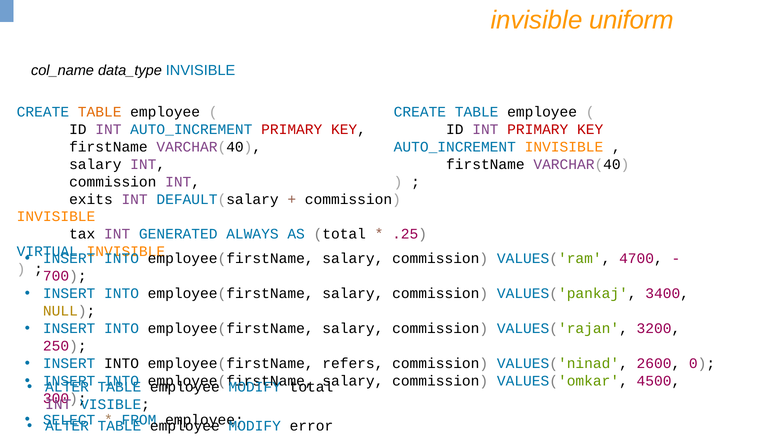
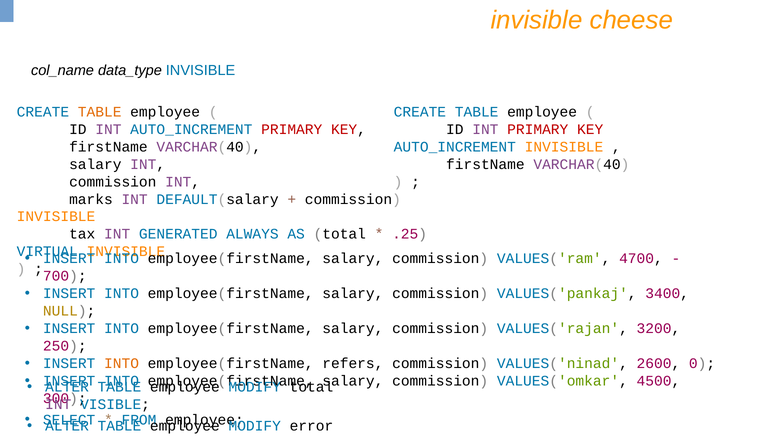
uniform: uniform -> cheese
exits: exits -> marks
INTO at (122, 363) colour: black -> orange
